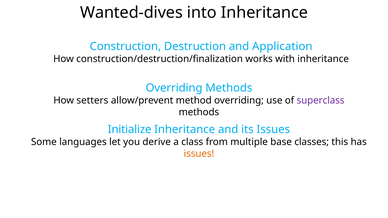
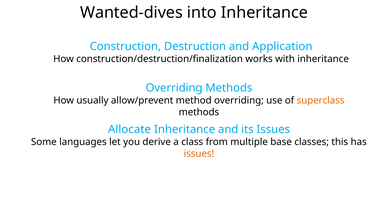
setters: setters -> usually
superclass colour: purple -> orange
Initialize: Initialize -> Allocate
